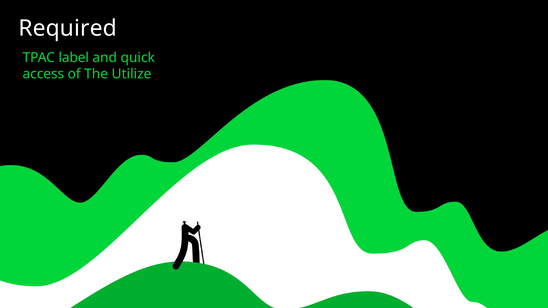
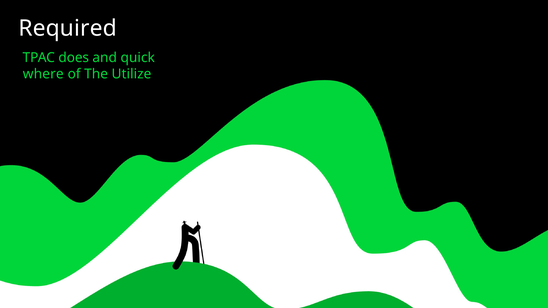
label: label -> does
access: access -> where
